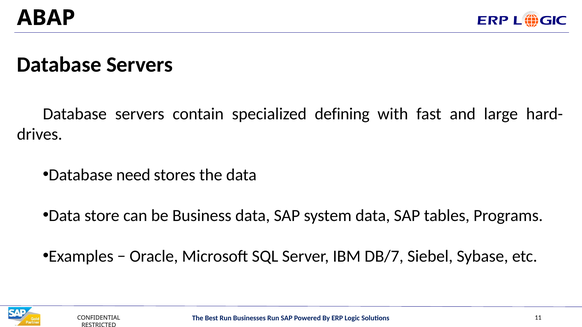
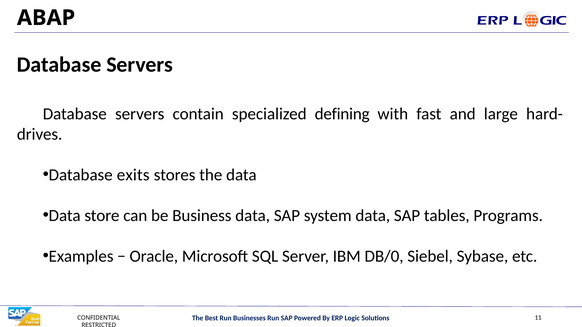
need: need -> exits
DB/7: DB/7 -> DB/0
